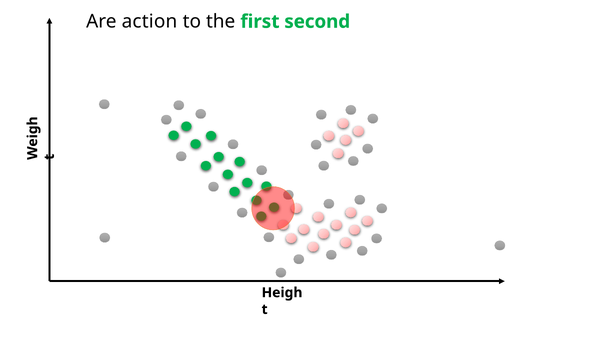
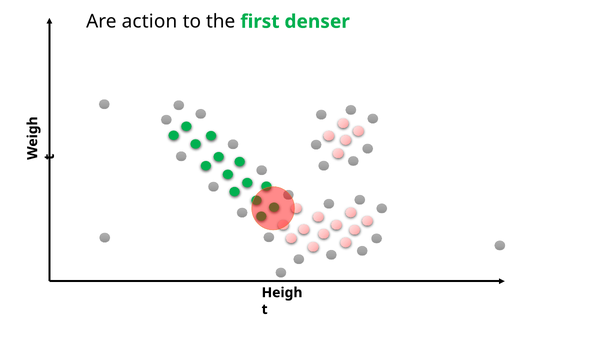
second: second -> denser
